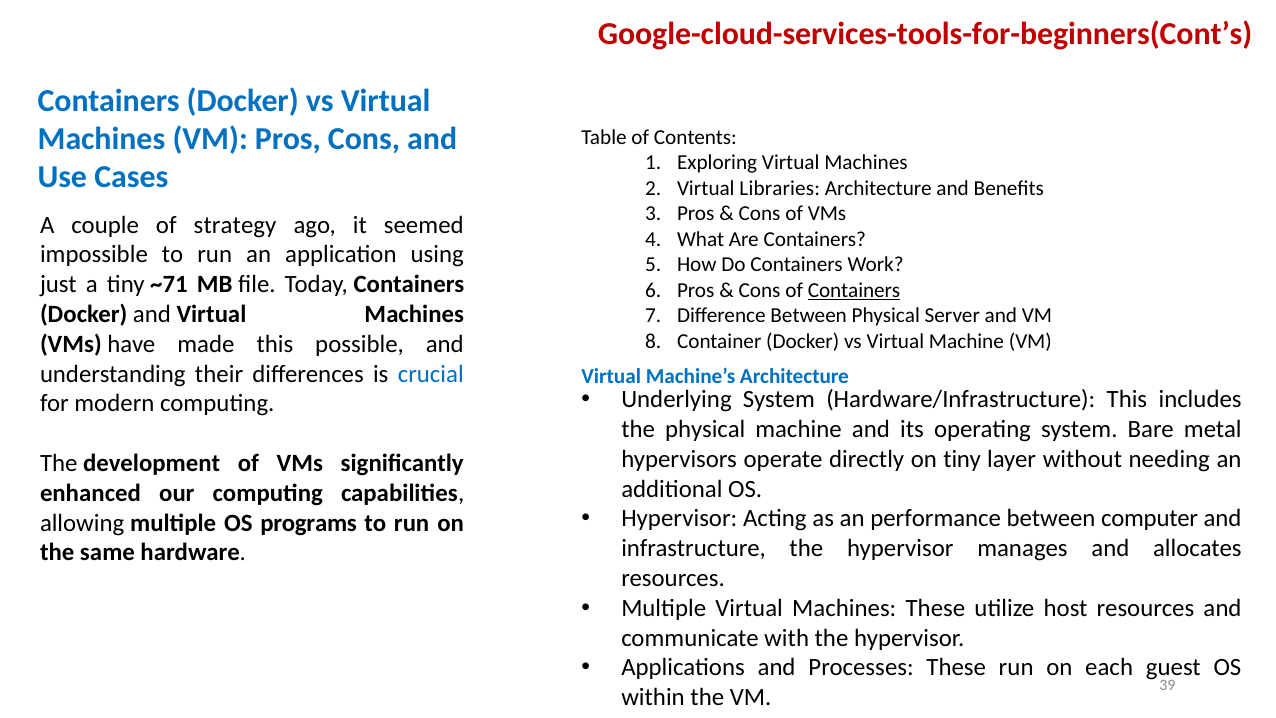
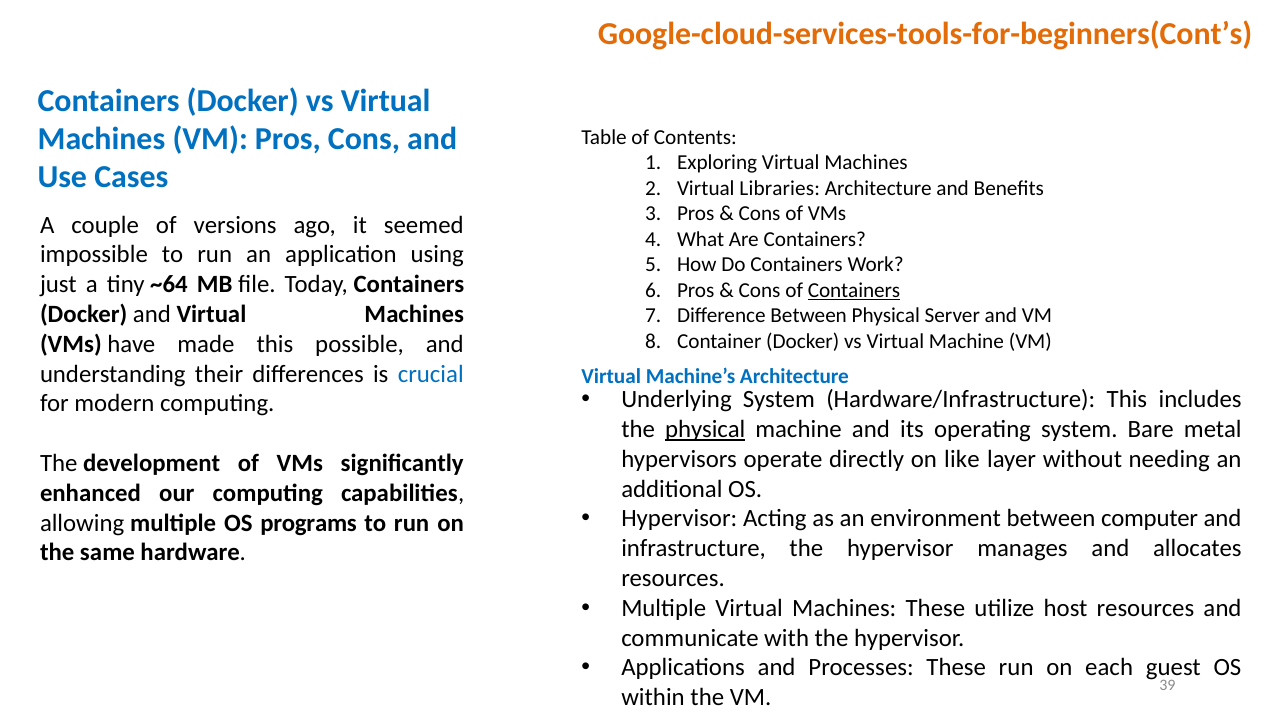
Google-cloud-services-tools-for-beginners(Cont’s colour: red -> orange
strategy: strategy -> versions
~71: ~71 -> ~64
physical at (705, 429) underline: none -> present
on tiny: tiny -> like
performance: performance -> environment
